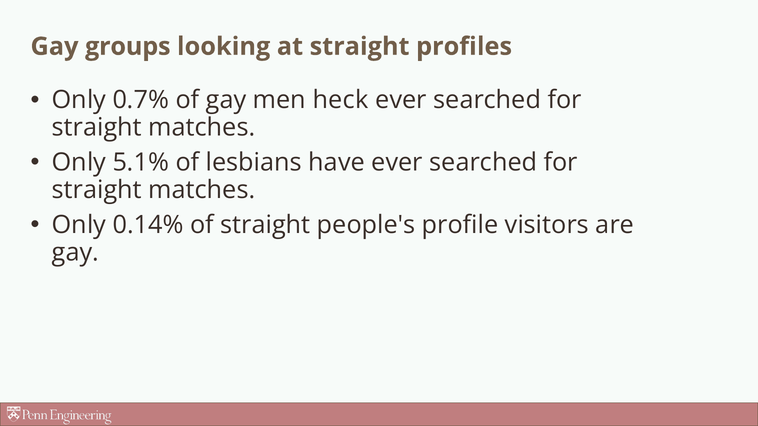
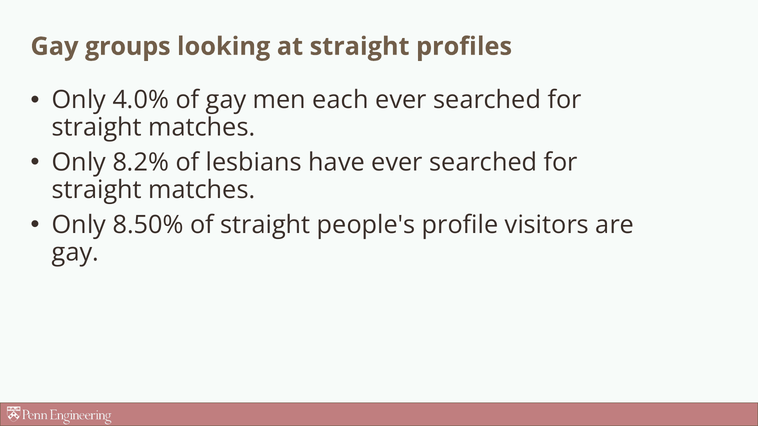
0.7%: 0.7% -> 4.0%
heck: heck -> each
5.1%: 5.1% -> 8.2%
0.14%: 0.14% -> 8.50%
